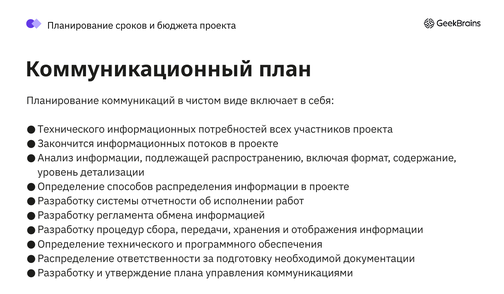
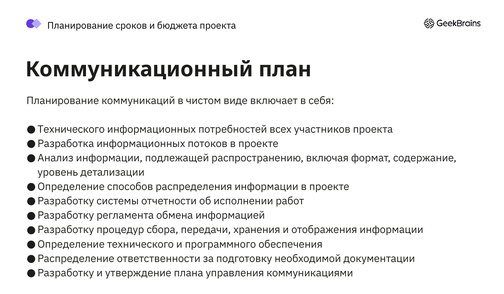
Закончится: Закончится -> Разработка
